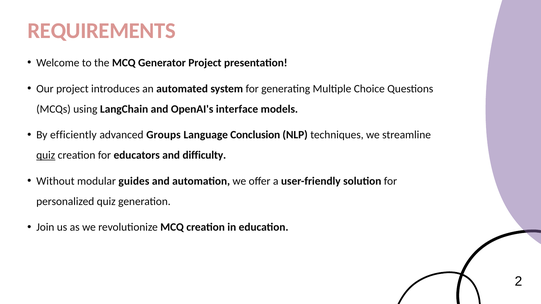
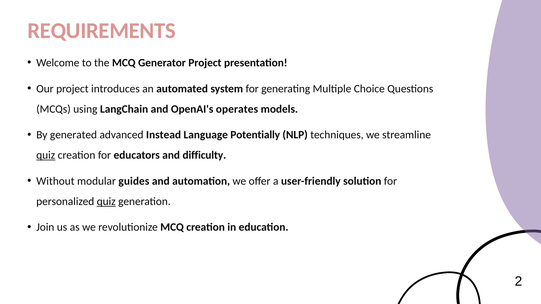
interface: interface -> operates
efficiently: efficiently -> generated
Groups: Groups -> Instead
Conclusion: Conclusion -> Potentially
quiz at (106, 202) underline: none -> present
